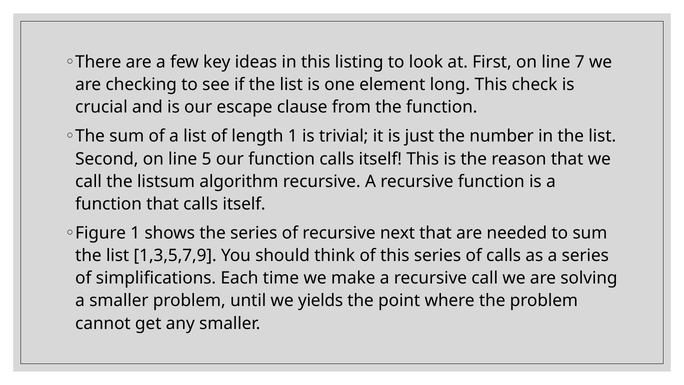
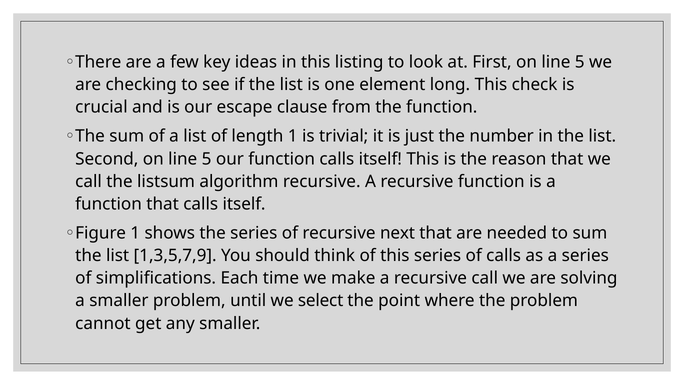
First on line 7: 7 -> 5
yields: yields -> select
